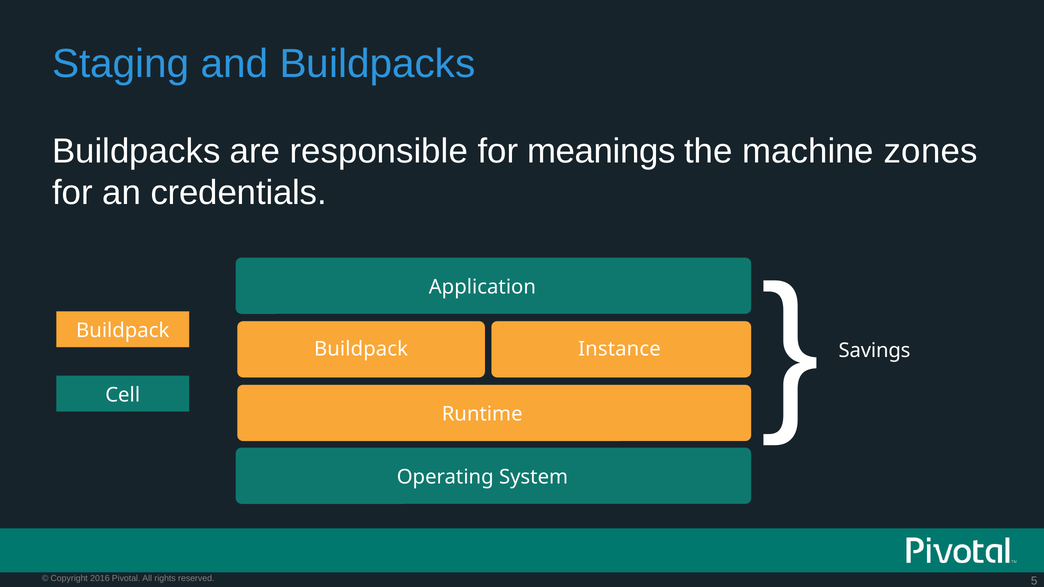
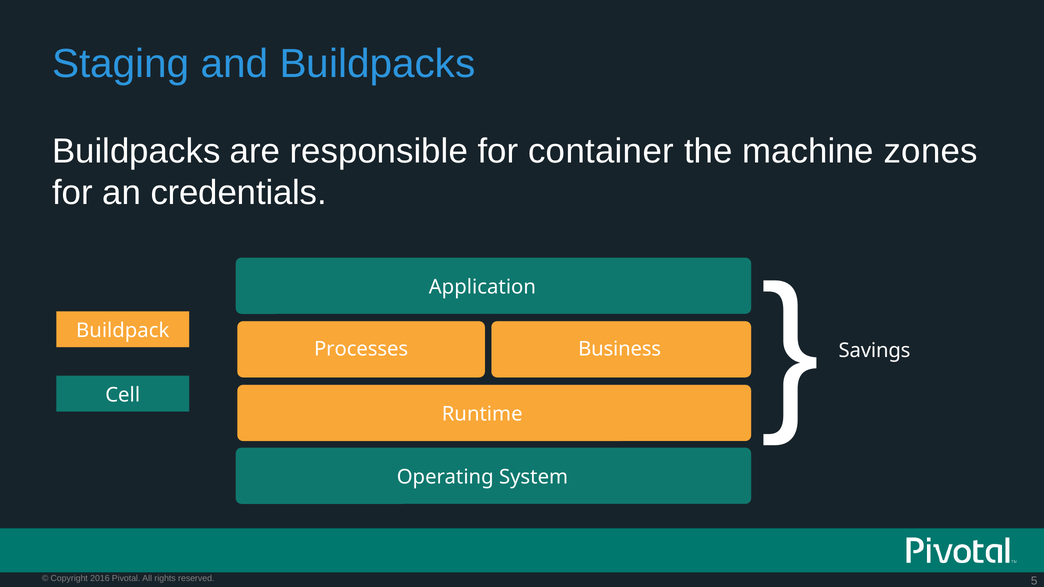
meanings: meanings -> container
Buildpack at (361, 349): Buildpack -> Processes
Instance: Instance -> Business
